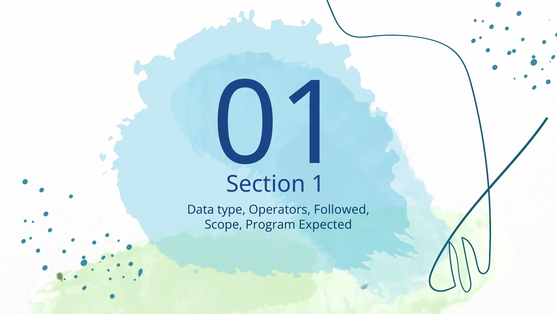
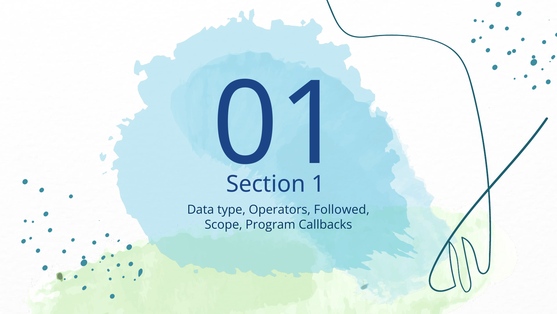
Expected: Expected -> Callbacks
